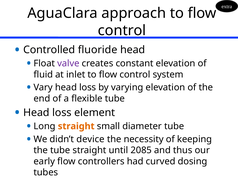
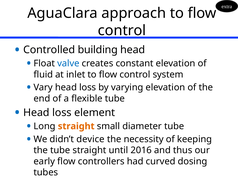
fluoride: fluoride -> building
valve colour: purple -> blue
2085: 2085 -> 2016
